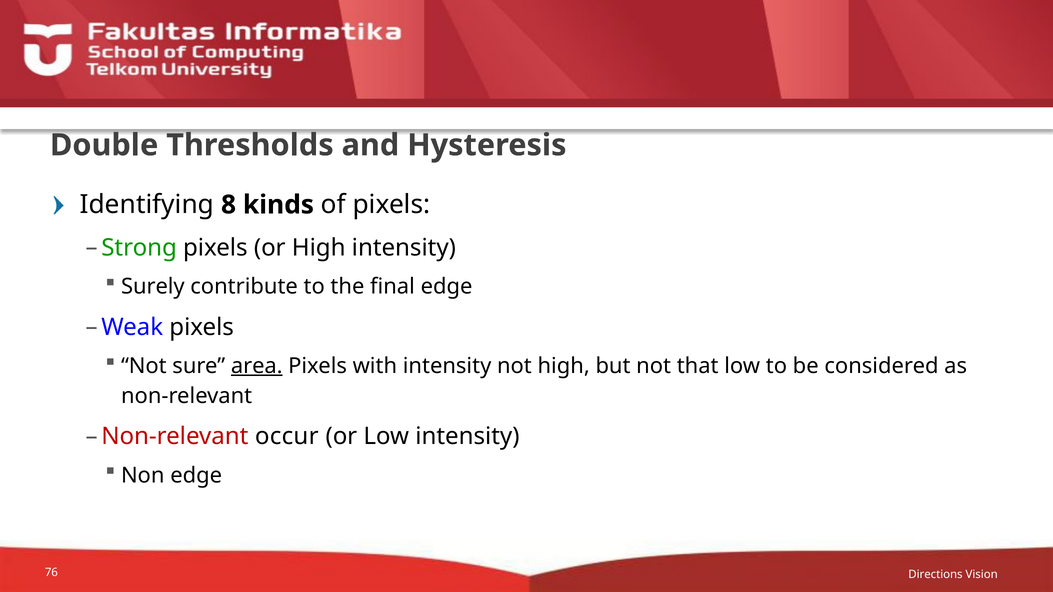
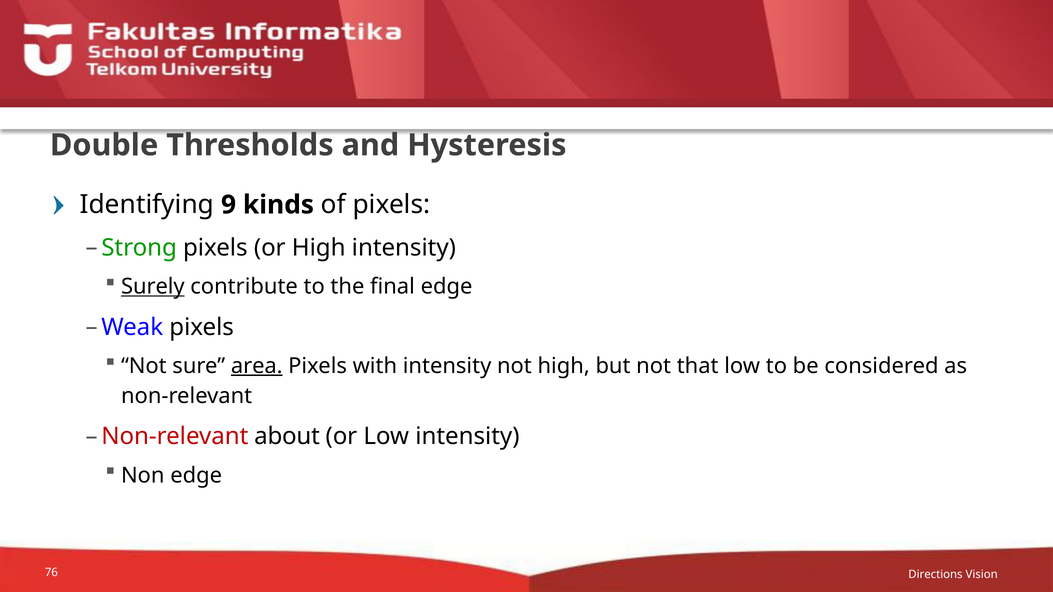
8: 8 -> 9
Surely underline: none -> present
occur: occur -> about
